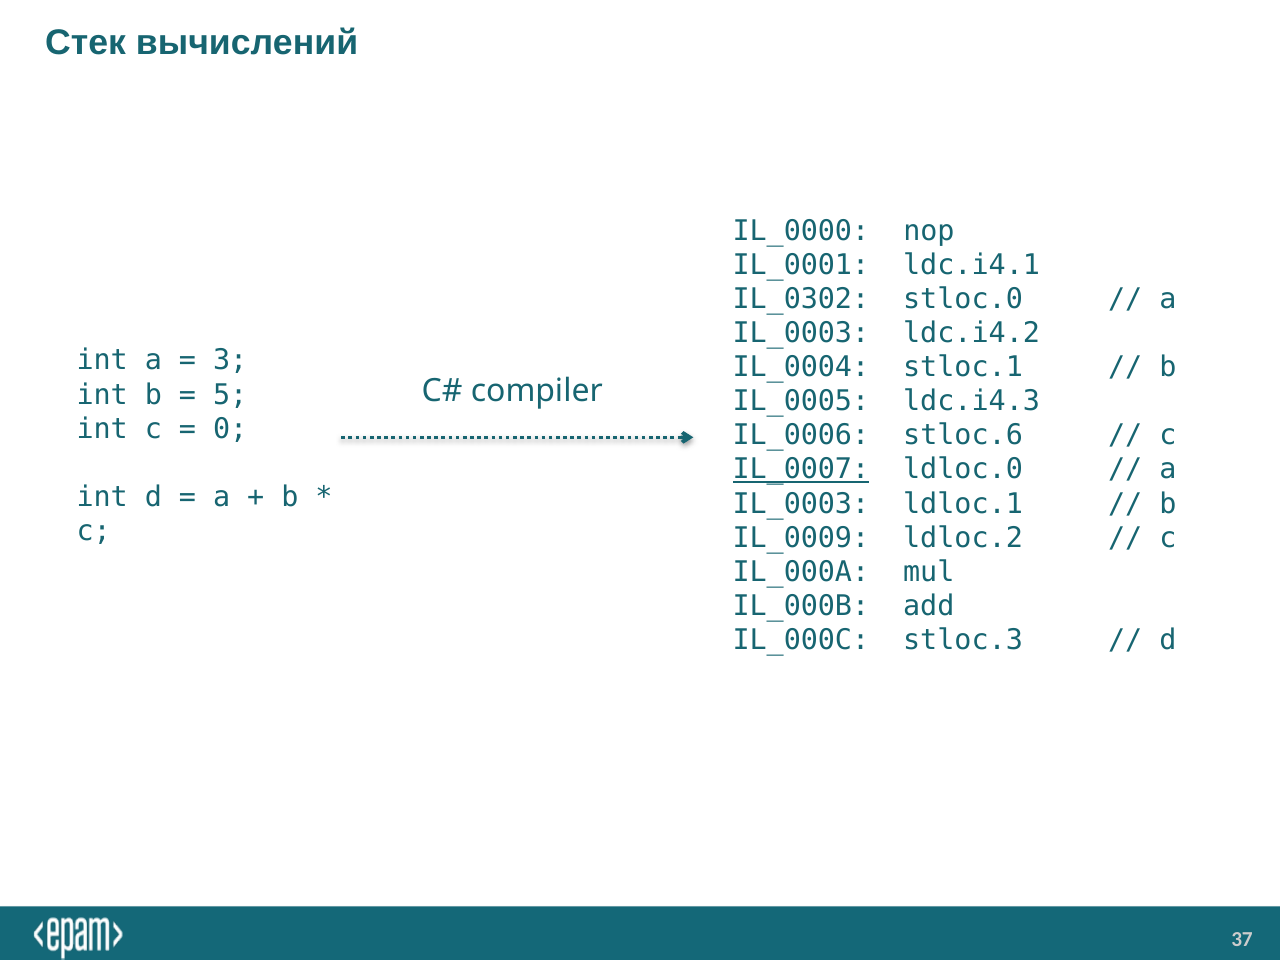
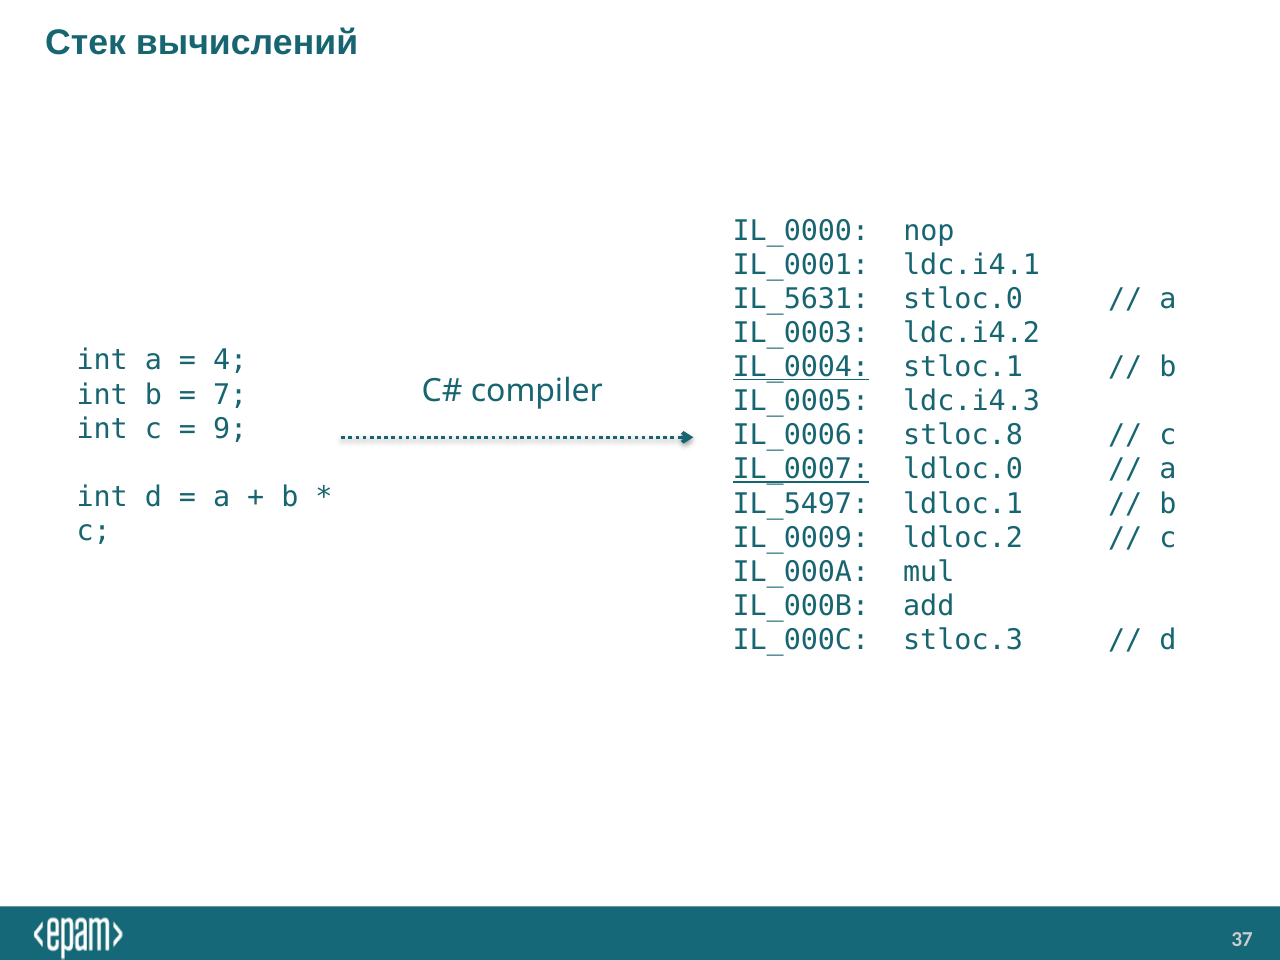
IL_0302: IL_0302 -> IL_5631
3: 3 -> 4
IL_0004 underline: none -> present
5: 5 -> 7
0: 0 -> 9
stloc.6: stloc.6 -> stloc.8
IL_0003 at (801, 504): IL_0003 -> IL_5497
